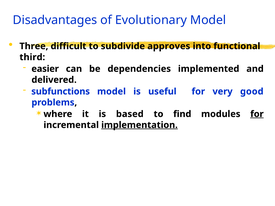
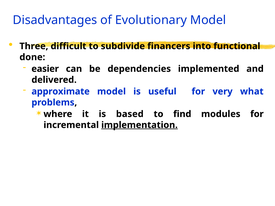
approves: approves -> financers
third: third -> done
subfunctions: subfunctions -> approximate
good: good -> what
for at (257, 114) underline: present -> none
